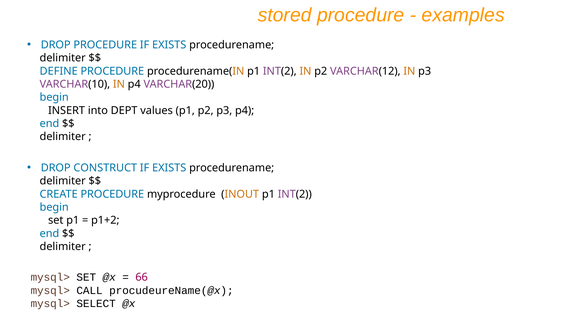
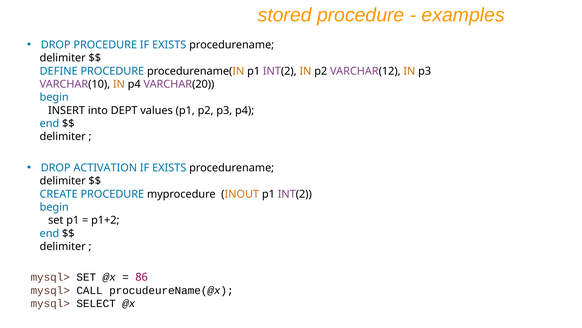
CONSTRUCT: CONSTRUCT -> ACTIVATION
66: 66 -> 86
